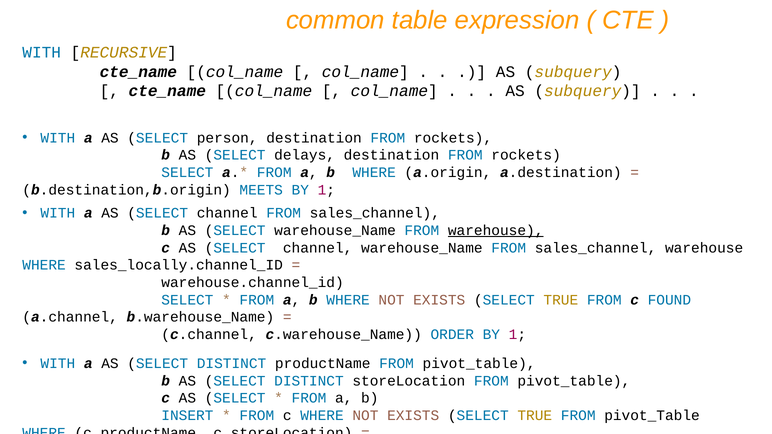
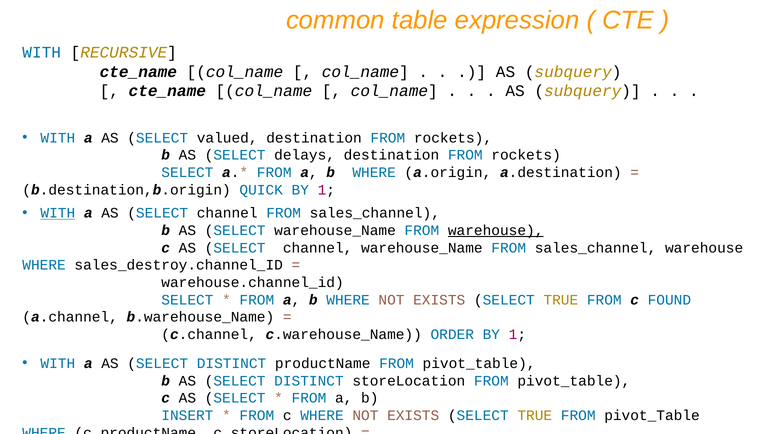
person: person -> valued
MEETS: MEETS -> QUICK
WITH at (58, 213) underline: none -> present
sales_locally.channel_ID: sales_locally.channel_ID -> sales_destroy.channel_ID
